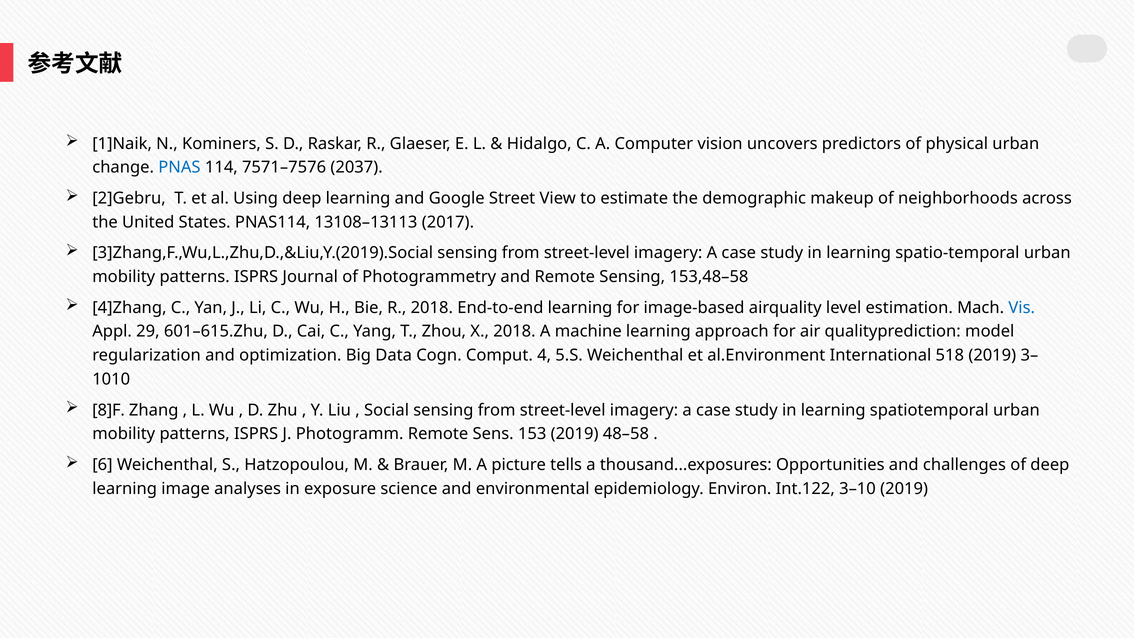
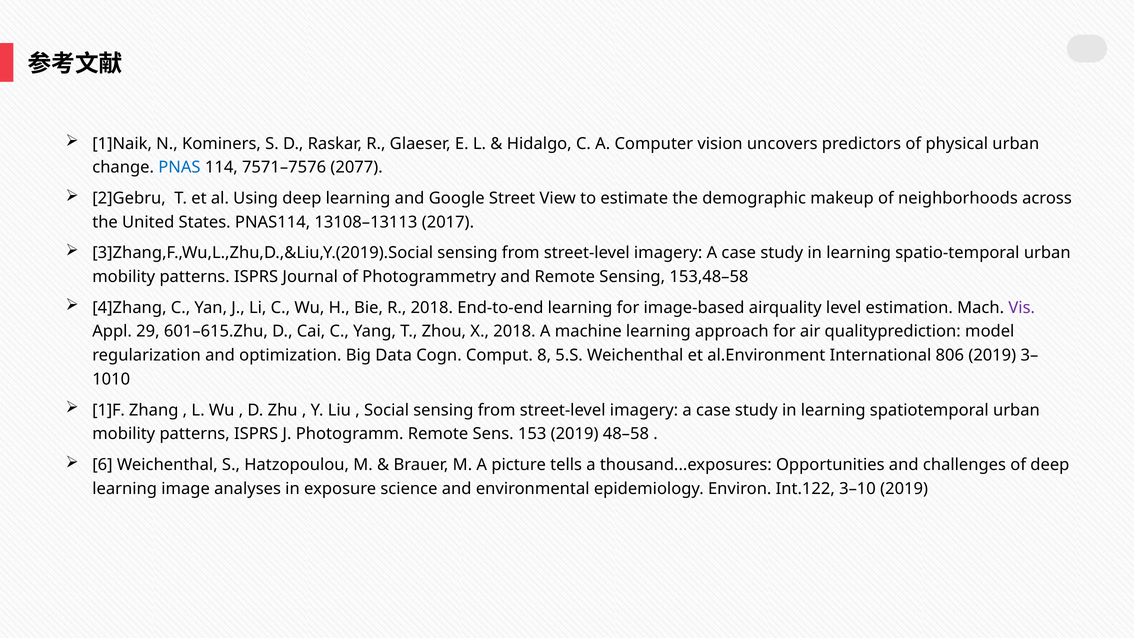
2037: 2037 -> 2077
Vis colour: blue -> purple
4: 4 -> 8
518: 518 -> 806
8]F: 8]F -> 1]F
